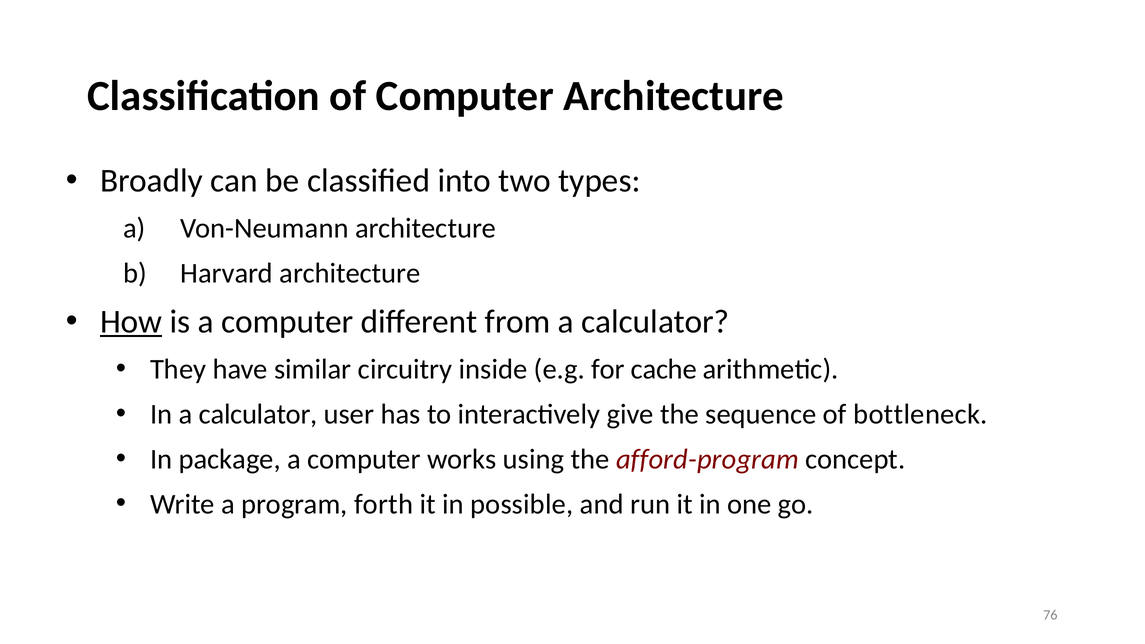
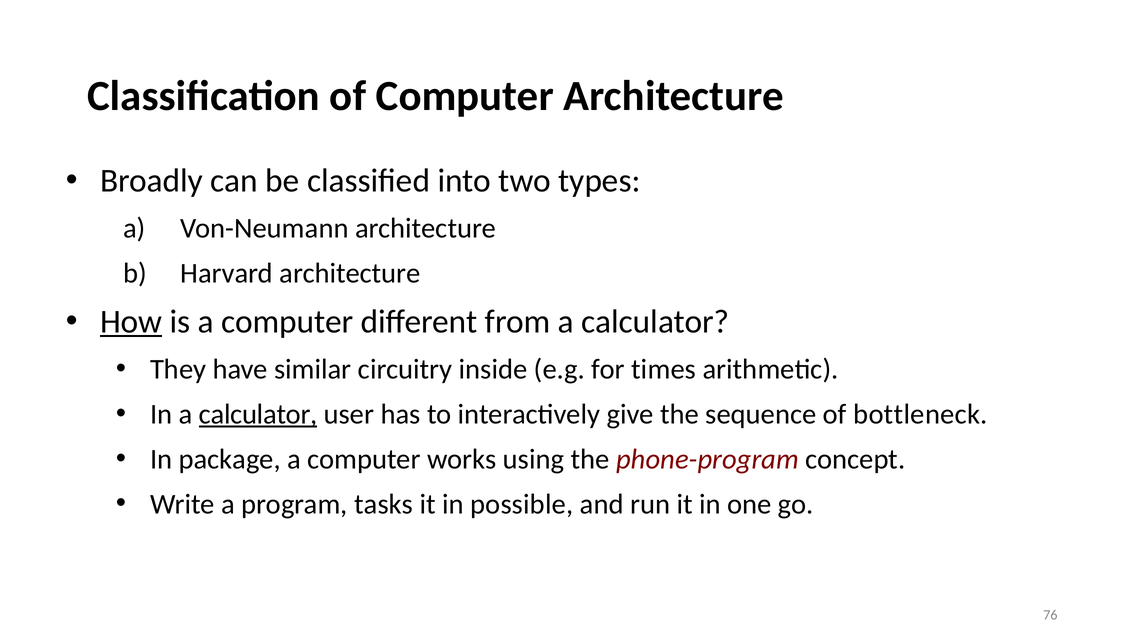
cache: cache -> times
calculator at (258, 414) underline: none -> present
afford-program: afford-program -> phone-program
forth: forth -> tasks
